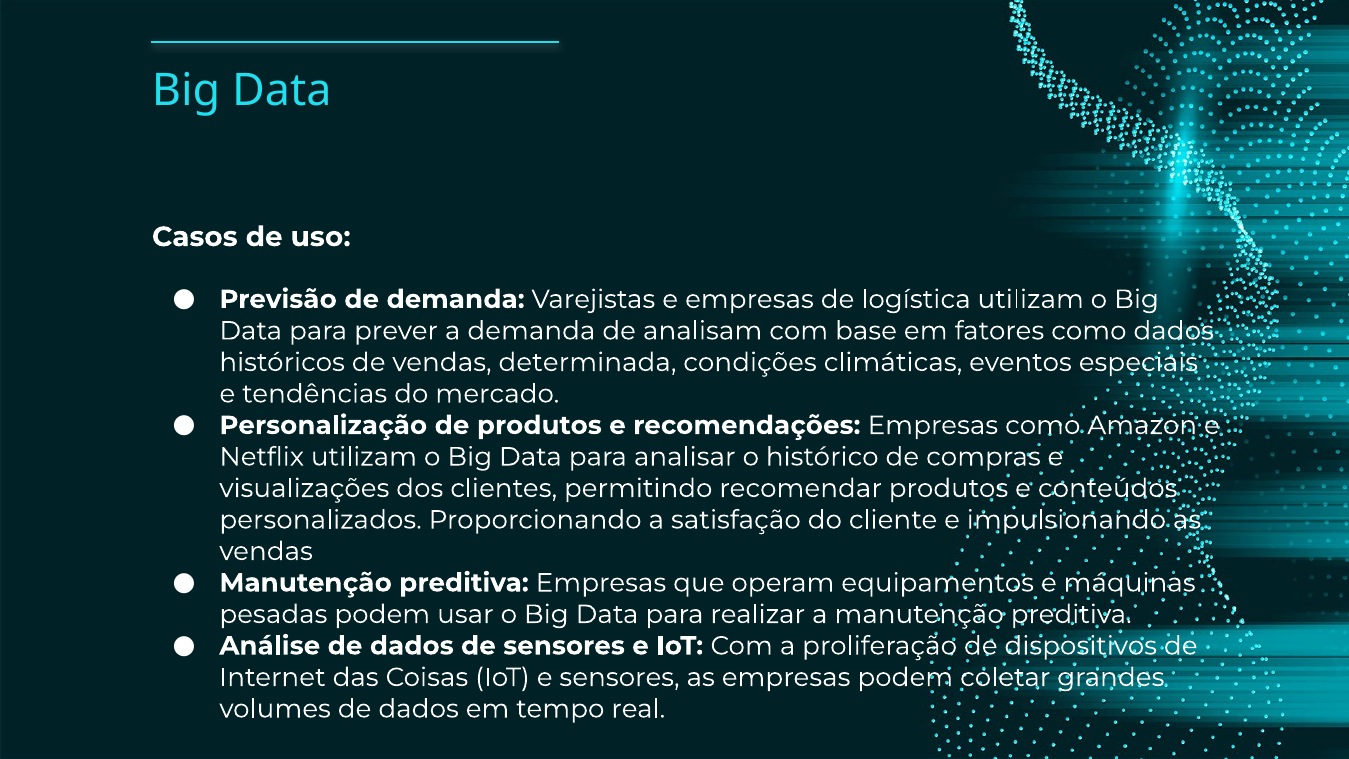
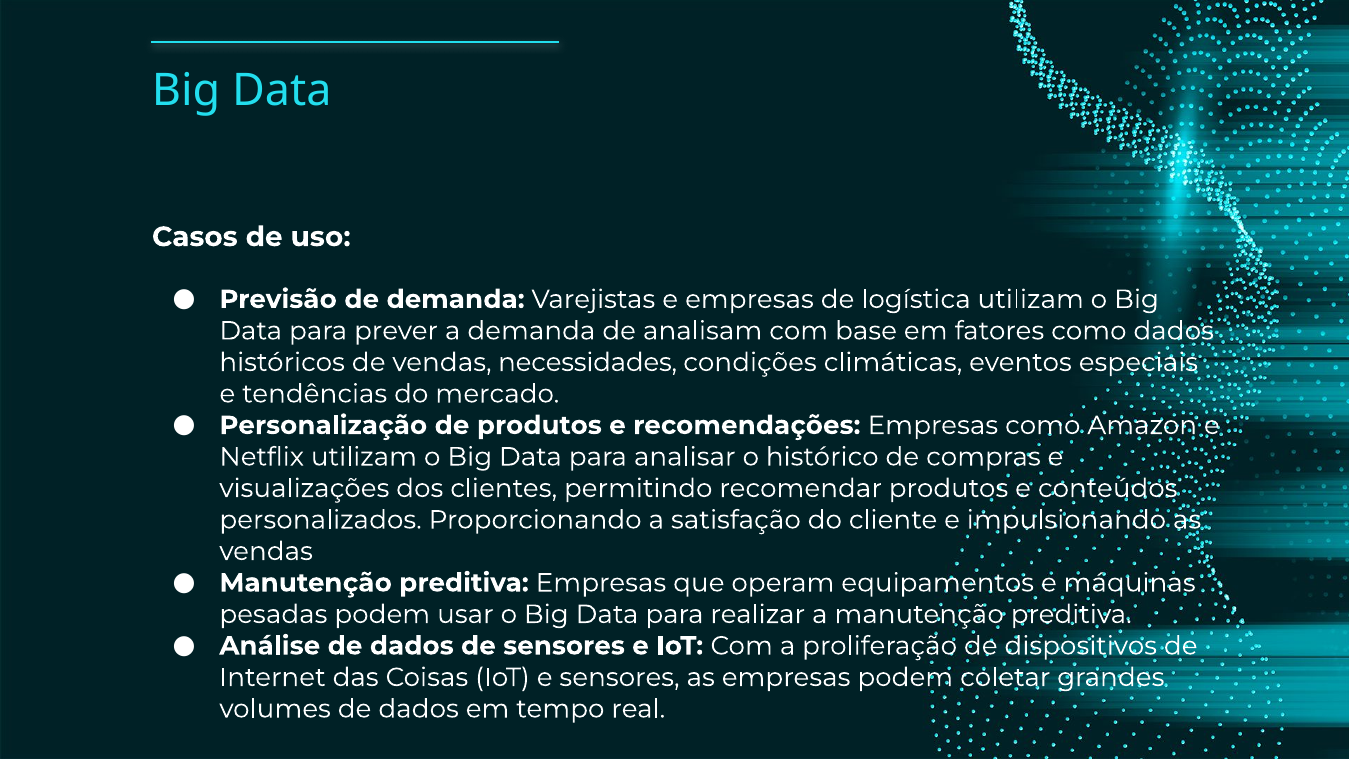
determinada: determinada -> necessidades
